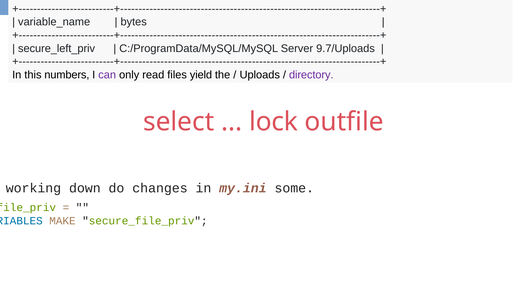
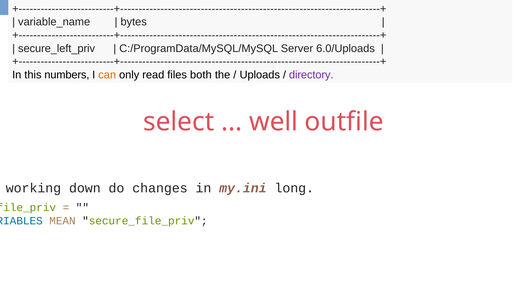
9.7/Uploads: 9.7/Uploads -> 6.0/Uploads
can colour: purple -> orange
yield: yield -> both
lock: lock -> well
some: some -> long
MAKE: MAKE -> MEAN
